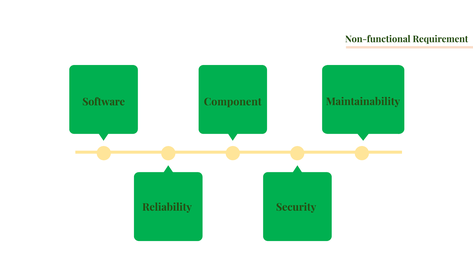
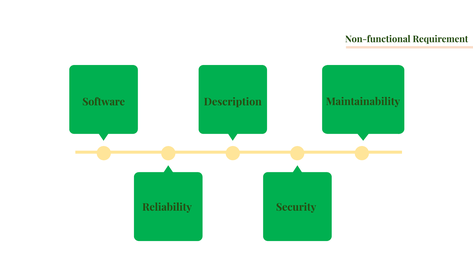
Component: Component -> Description
